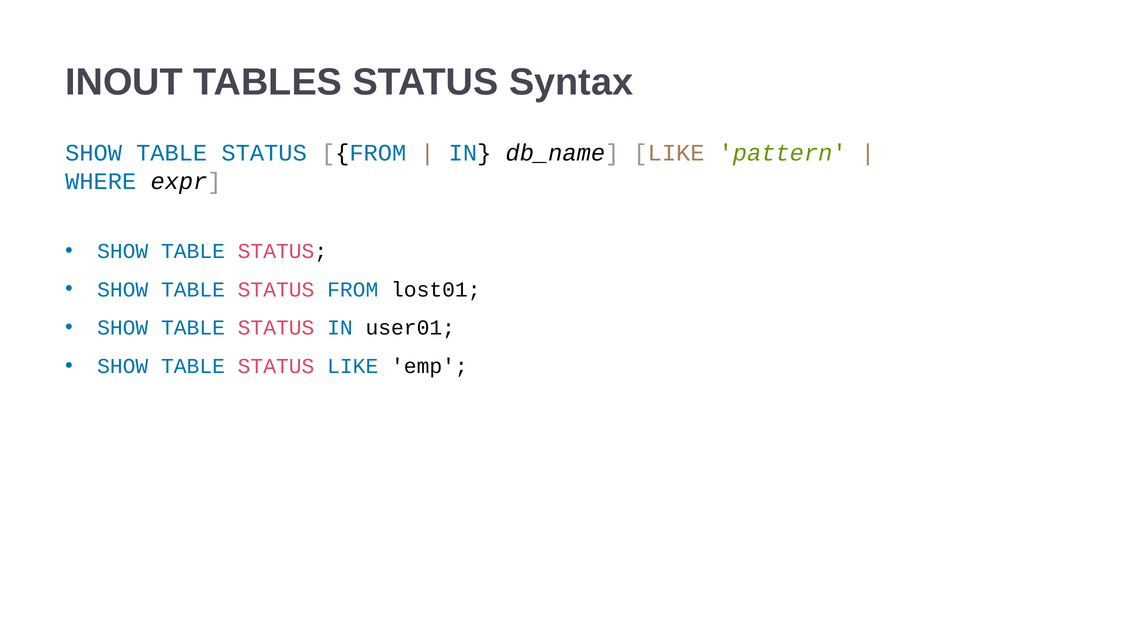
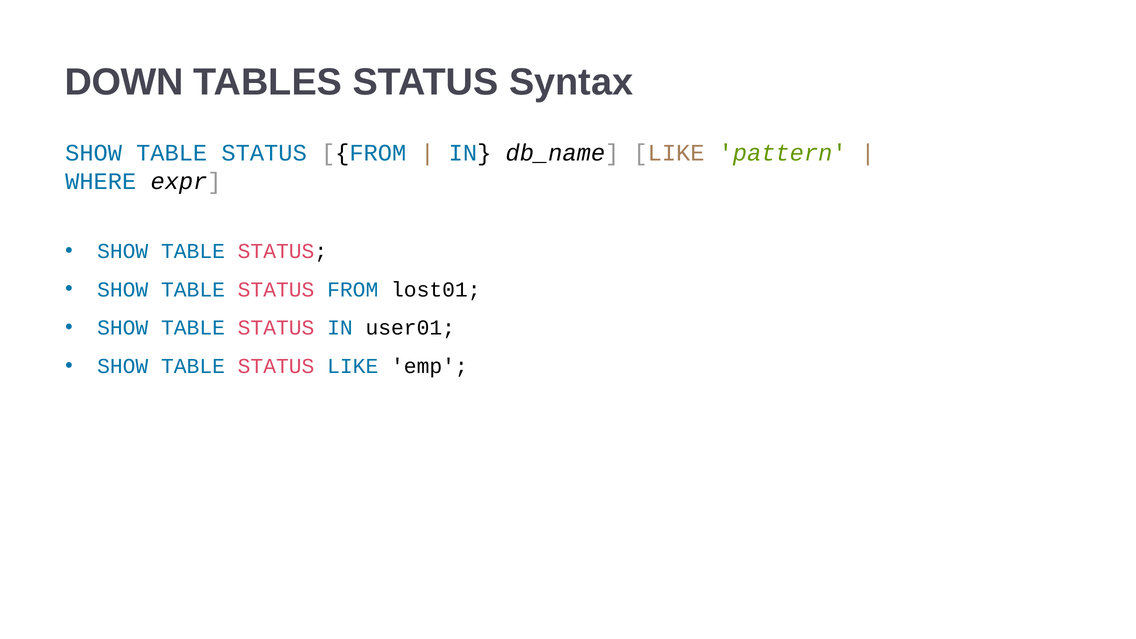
INOUT: INOUT -> DOWN
